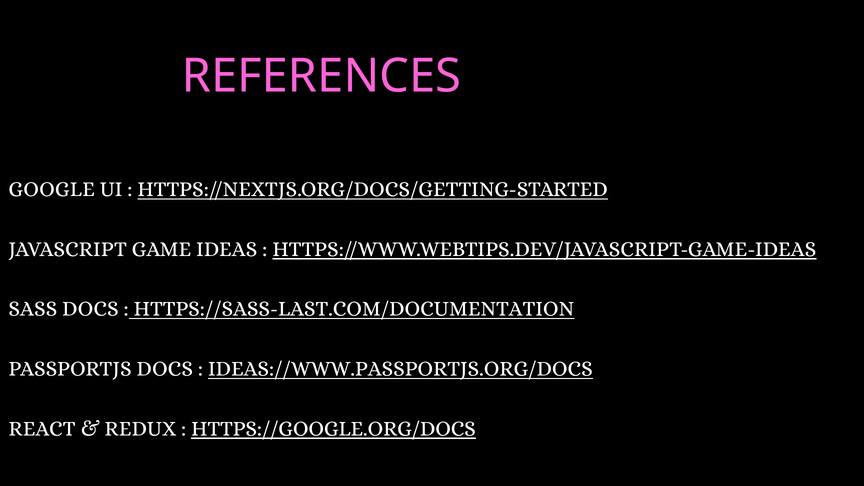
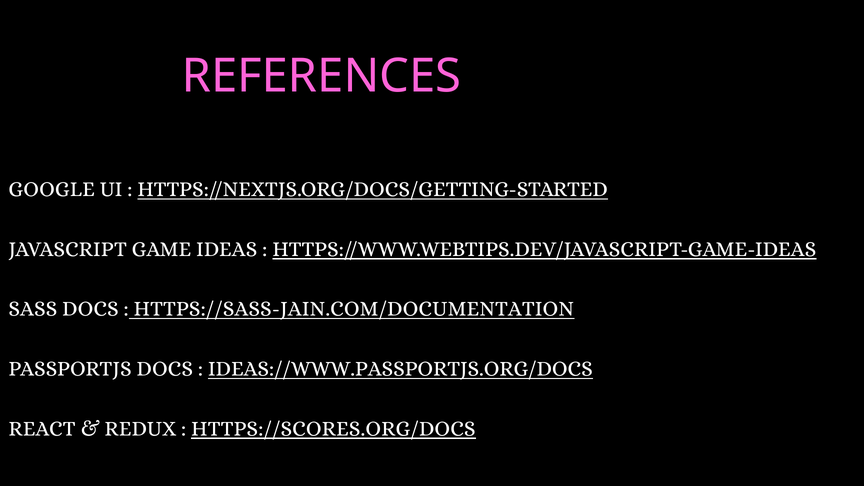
HTTPS://SASS-LAST.COM/DOCUMENTATION: HTTPS://SASS-LAST.COM/DOCUMENTATION -> HTTPS://SASS-JAIN.COM/DOCUMENTATION
HTTPS://GOOGLE.ORG/DOCS: HTTPS://GOOGLE.ORG/DOCS -> HTTPS://SCORES.ORG/DOCS
